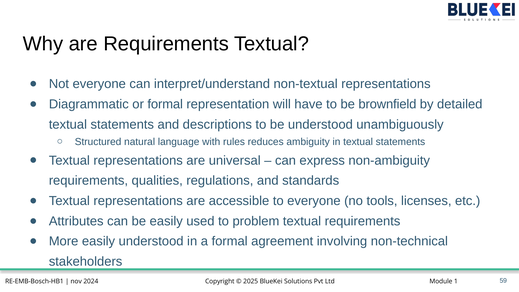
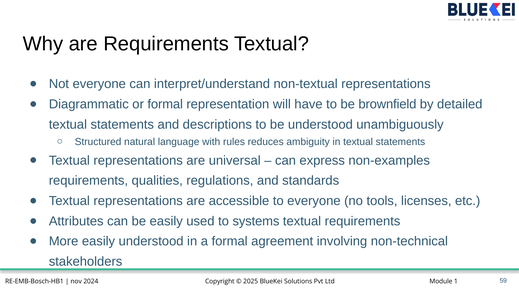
non-ambiguity: non-ambiguity -> non-examples
problem: problem -> systems
